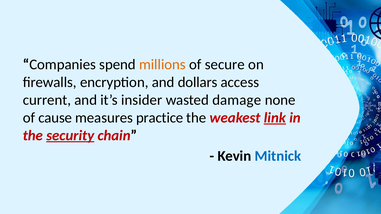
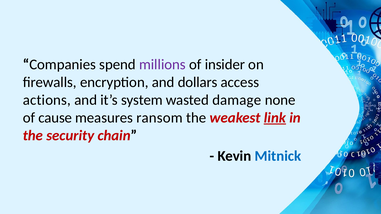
millions colour: orange -> purple
secure: secure -> insider
current: current -> actions
insider: insider -> system
practice: practice -> ransom
security underline: present -> none
